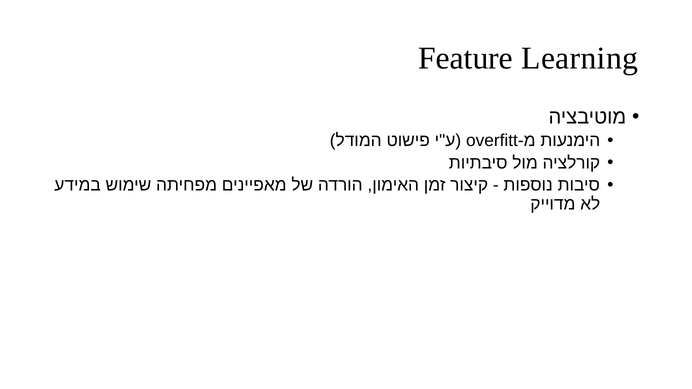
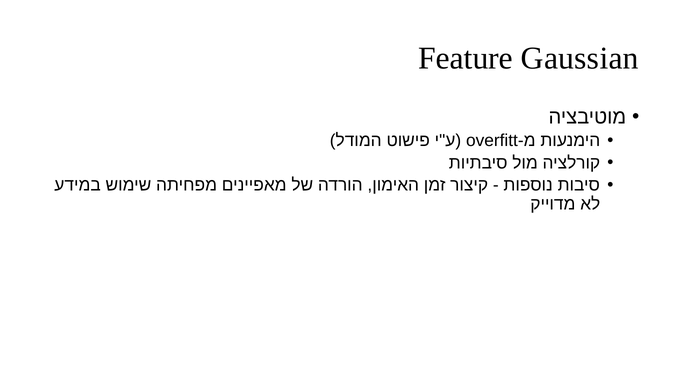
Learning: Learning -> Gaussian
